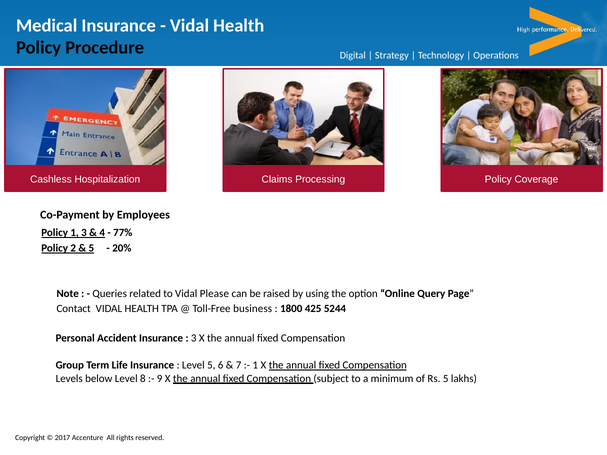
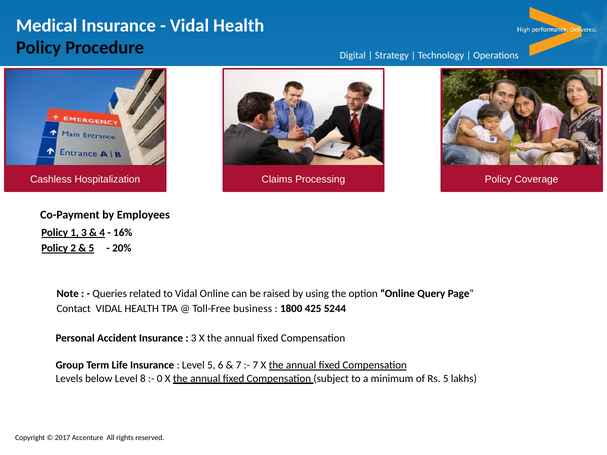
77%: 77% -> 16%
Vidal Please: Please -> Online
1 at (255, 366): 1 -> 7
9: 9 -> 0
